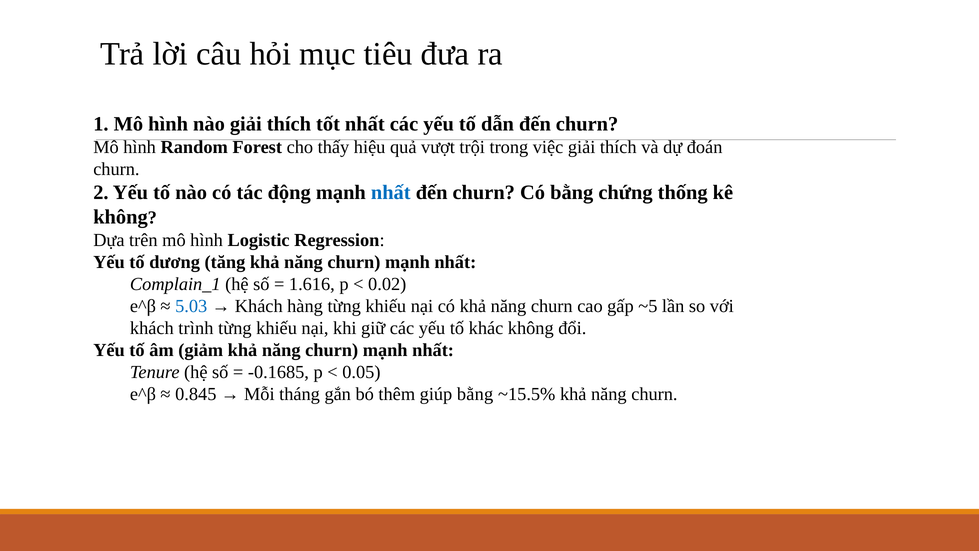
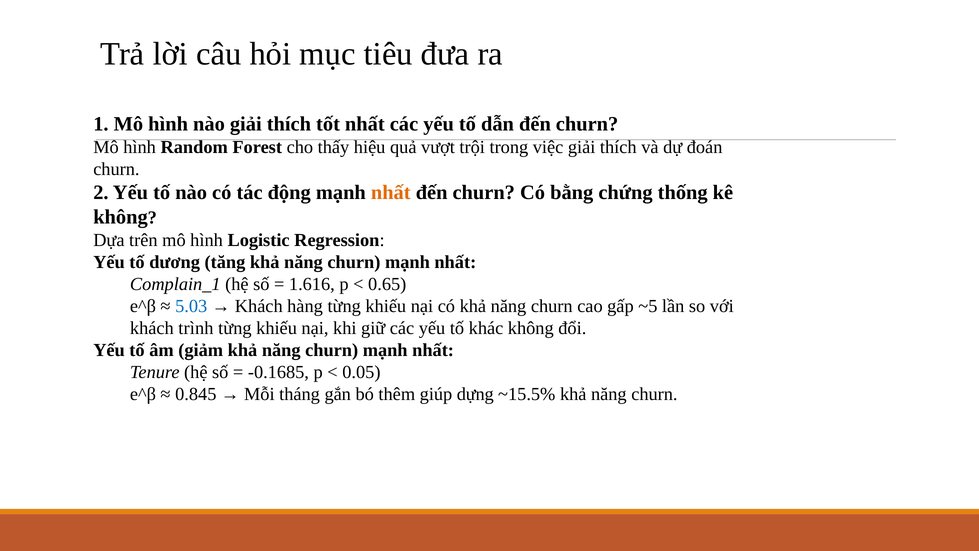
nhất at (391, 192) colour: blue -> orange
0.02: 0.02 -> 0.65
giúp bằng: bằng -> dựng
